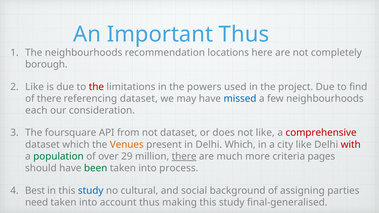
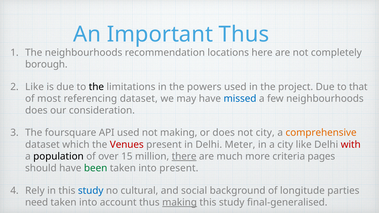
the at (96, 87) colour: red -> black
find: find -> that
of there: there -> most
each at (36, 111): each -> does
API from: from -> used
not dataset: dataset -> making
not like: like -> city
comprehensive colour: red -> orange
Venues colour: orange -> red
Delhi Which: Which -> Meter
population colour: green -> black
29: 29 -> 15
into process: process -> present
Best: Best -> Rely
assigning: assigning -> longitude
making at (180, 203) underline: none -> present
